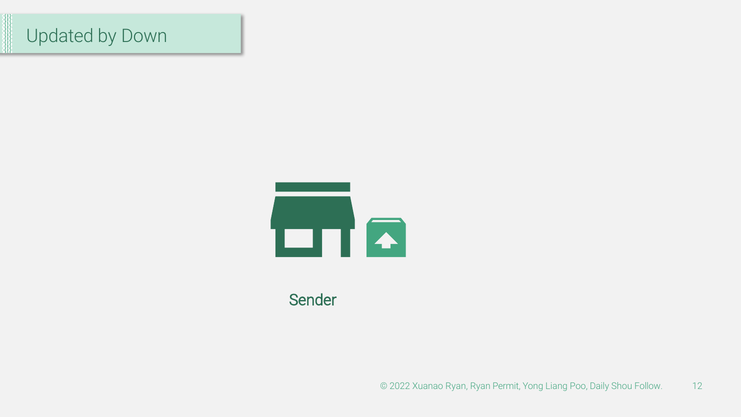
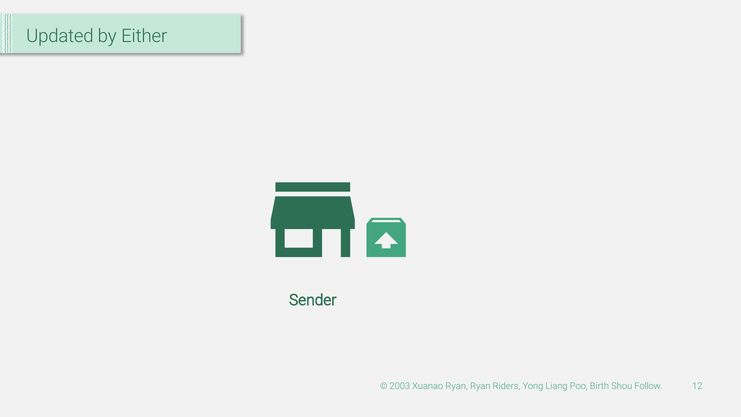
Down: Down -> Either
2022: 2022 -> 2003
Permit: Permit -> Riders
Daily: Daily -> Birth
